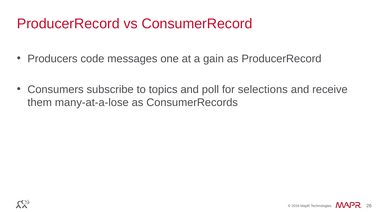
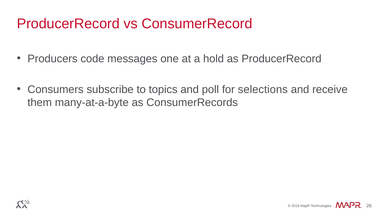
gain: gain -> hold
many-at-a-lose: many-at-a-lose -> many-at-a-byte
